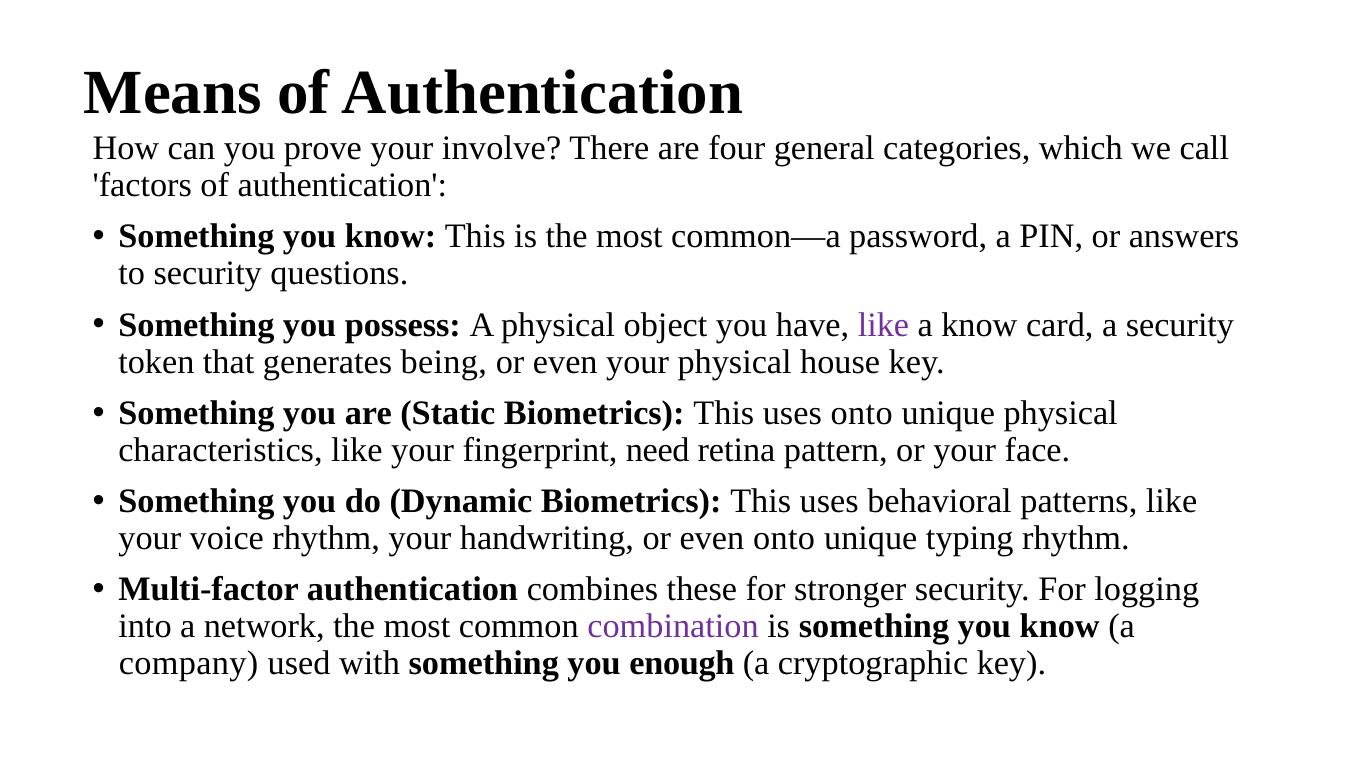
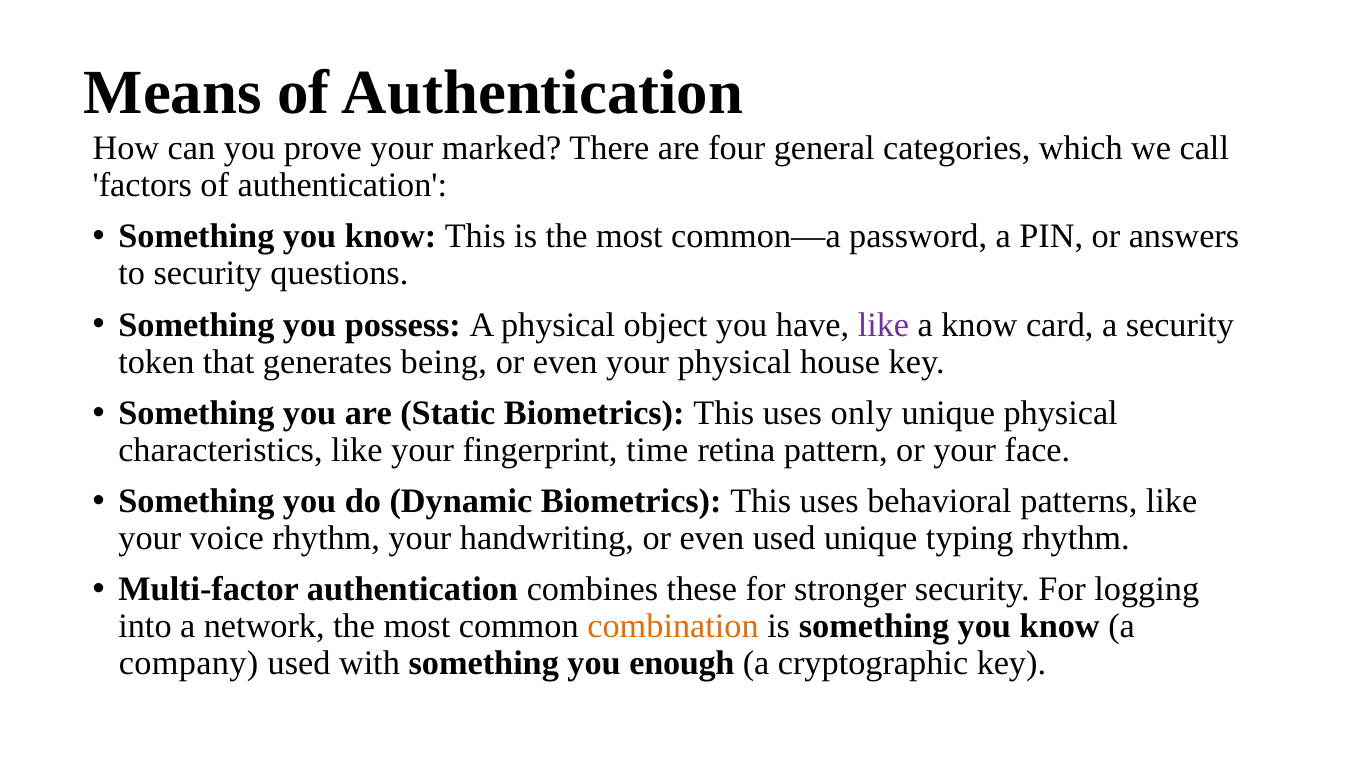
involve: involve -> marked
uses onto: onto -> only
need: need -> time
even onto: onto -> used
combination colour: purple -> orange
